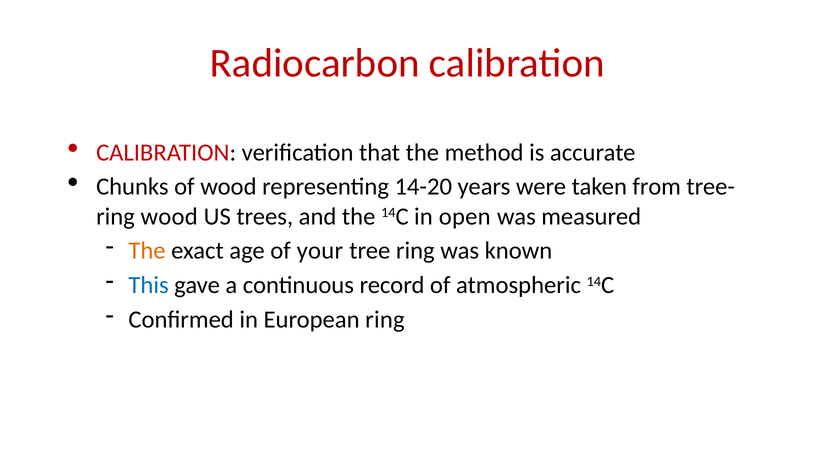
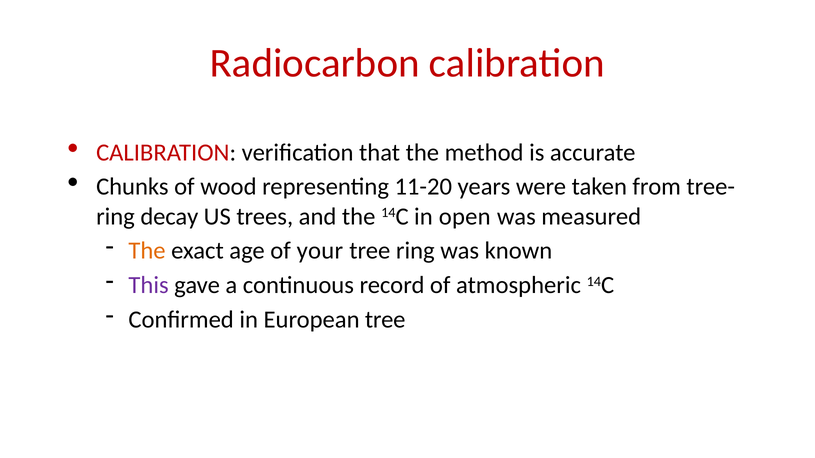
14-20: 14-20 -> 11-20
ring wood: wood -> decay
This colour: blue -> purple
European ring: ring -> tree
